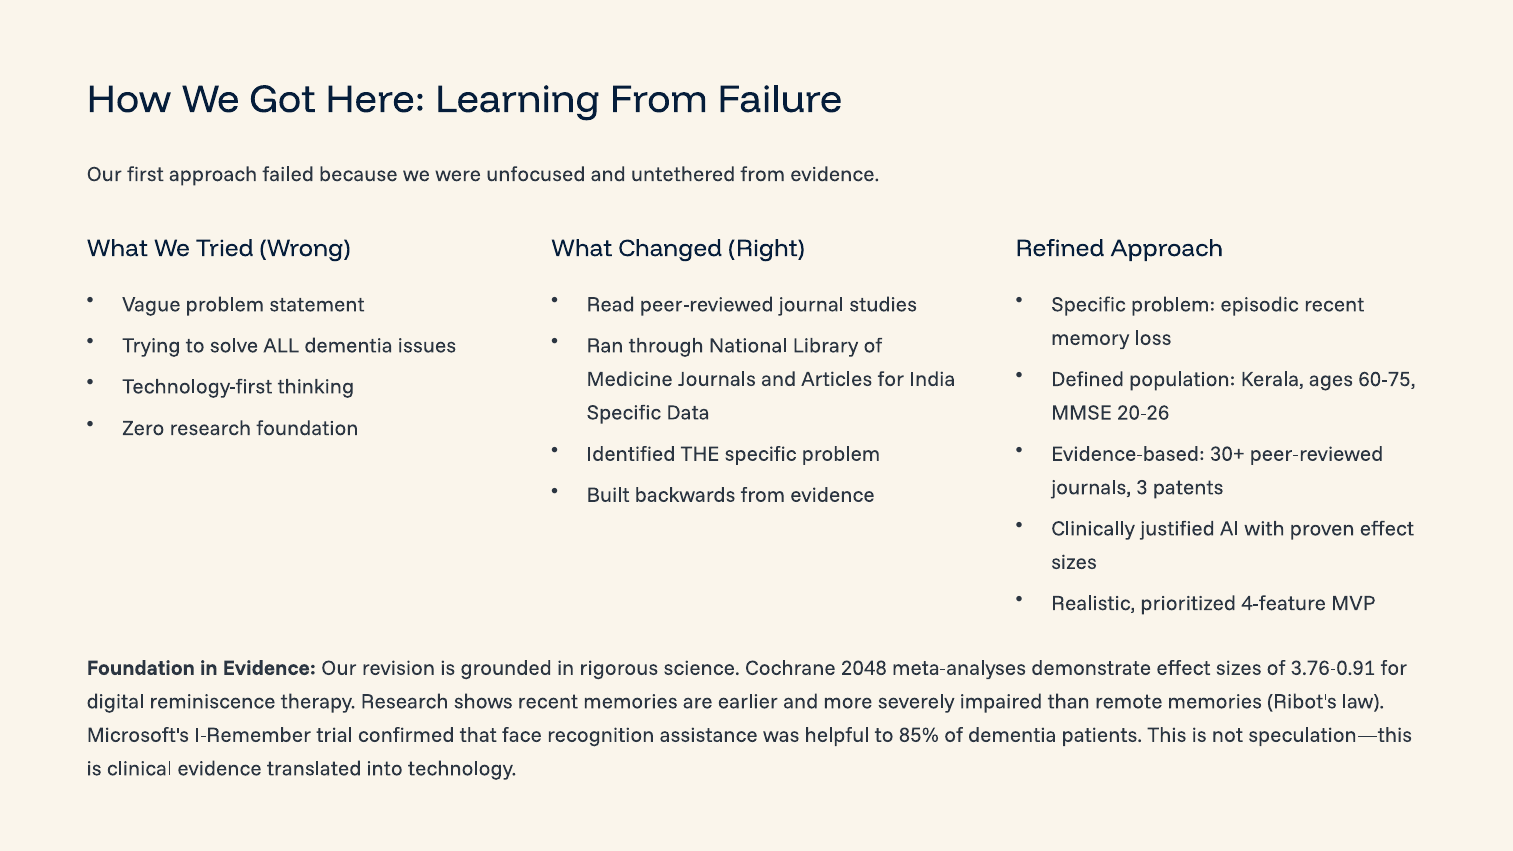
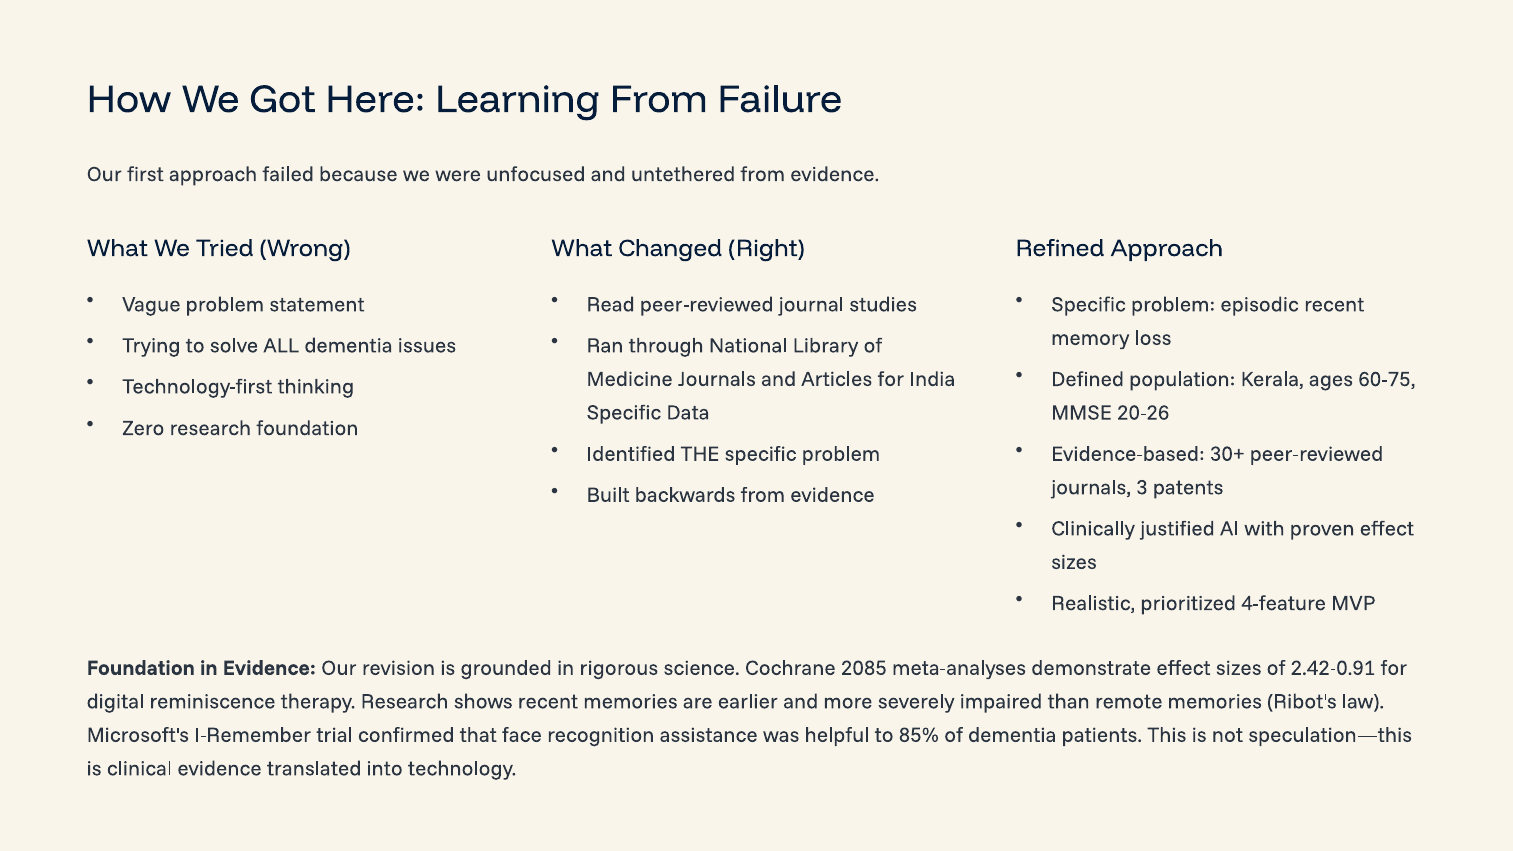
2048: 2048 -> 2085
3.76-0.91: 3.76-0.91 -> 2.42-0.91
